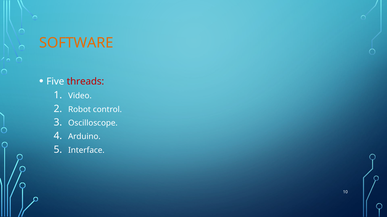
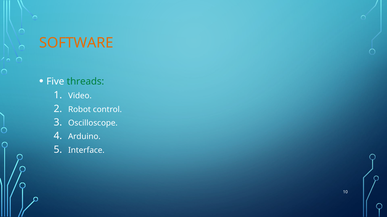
threads colour: red -> green
